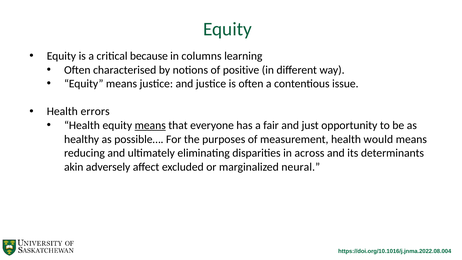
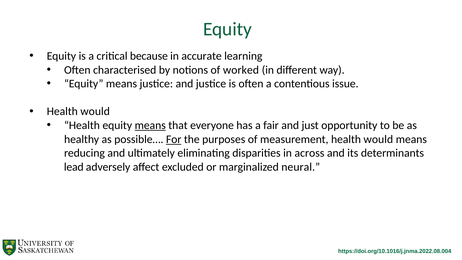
columns: columns -> accurate
positive: positive -> worked
errors at (95, 111): errors -> would
For underline: none -> present
akin: akin -> lead
